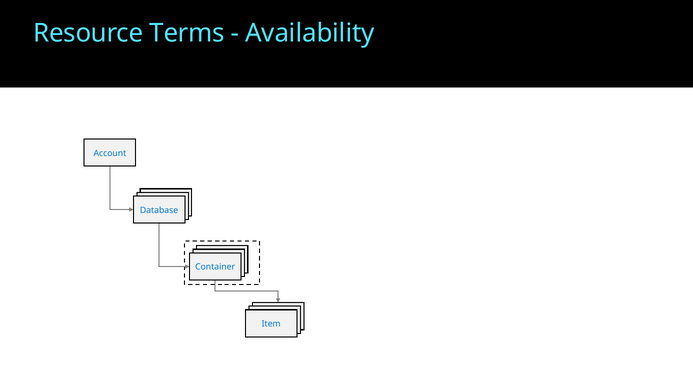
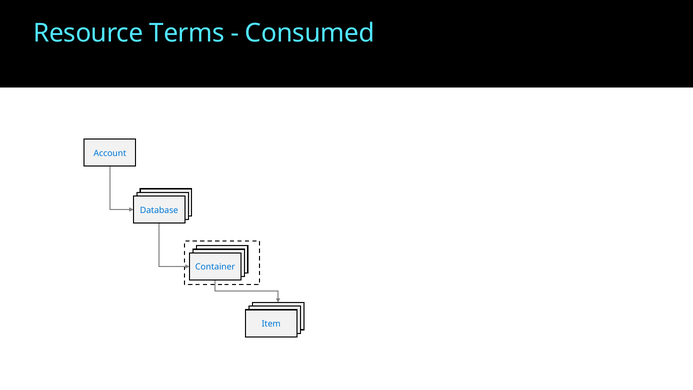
Availability: Availability -> Consumed
